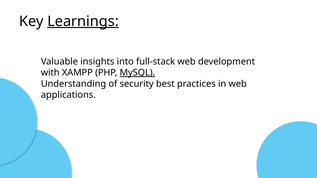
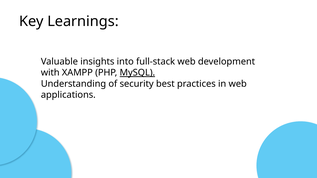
Learnings underline: present -> none
